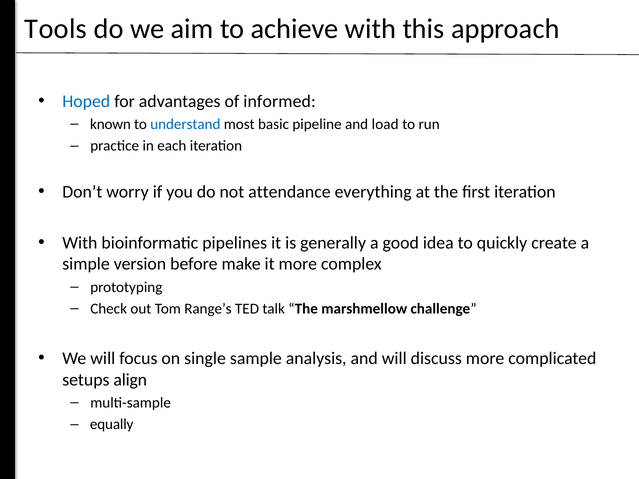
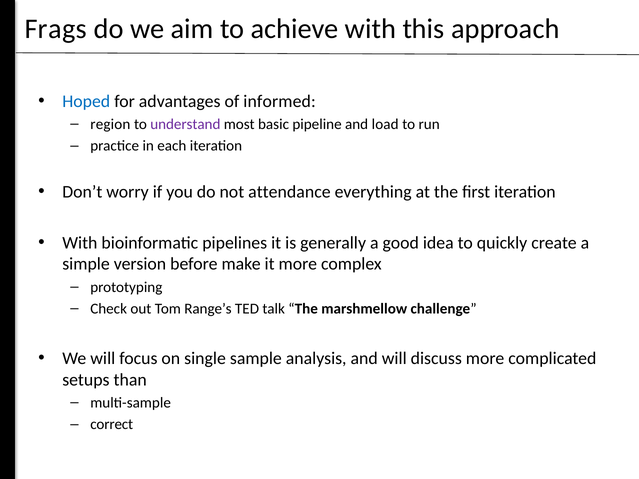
Tools: Tools -> Frags
known: known -> region
understand colour: blue -> purple
align: align -> than
equally: equally -> correct
